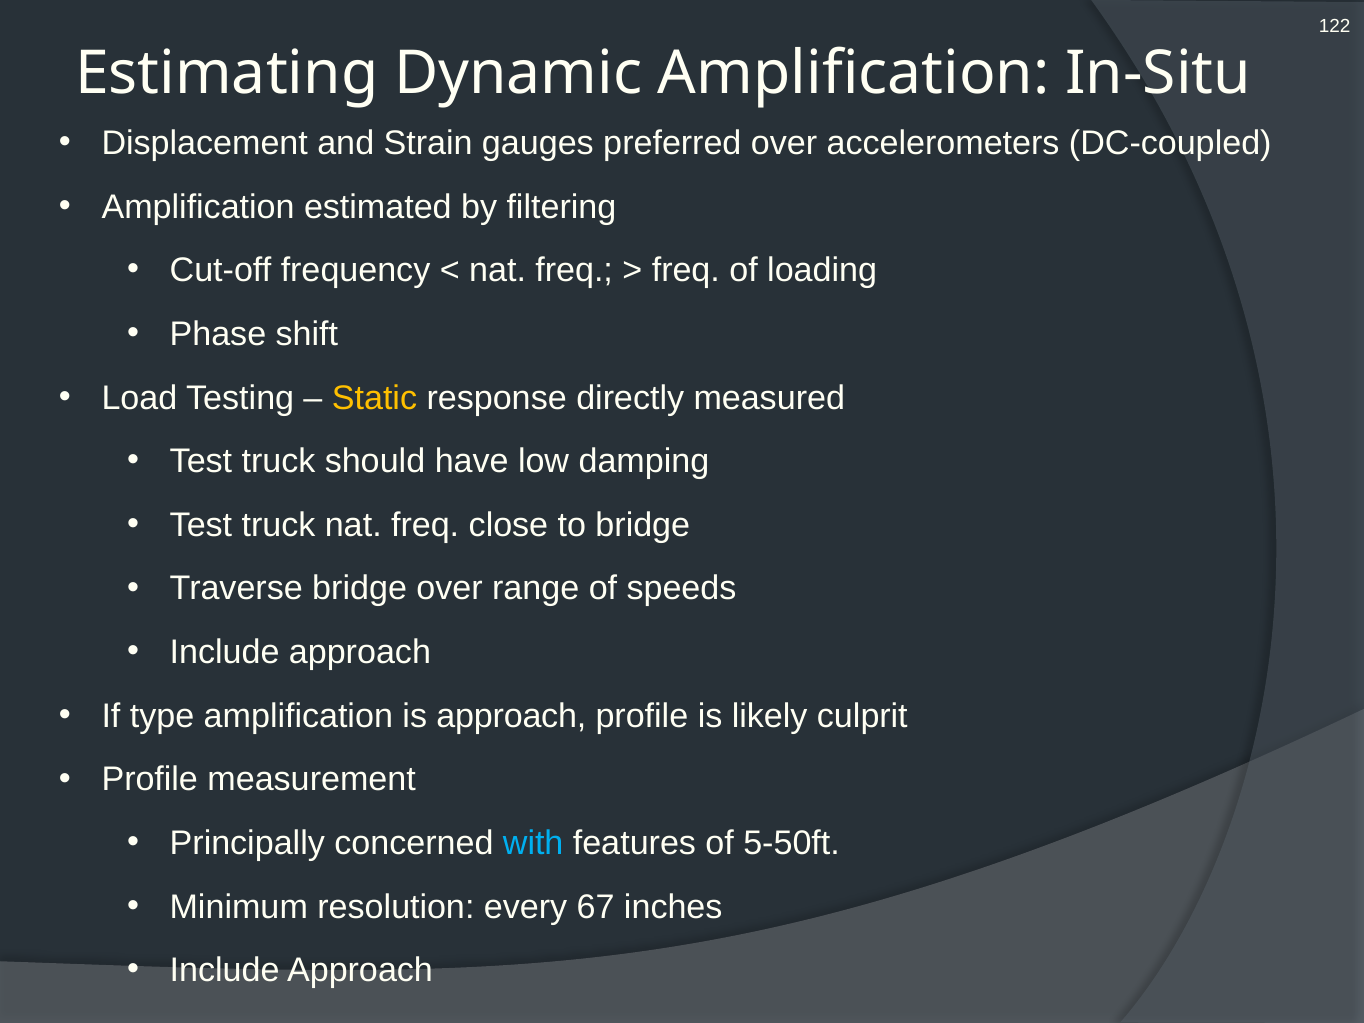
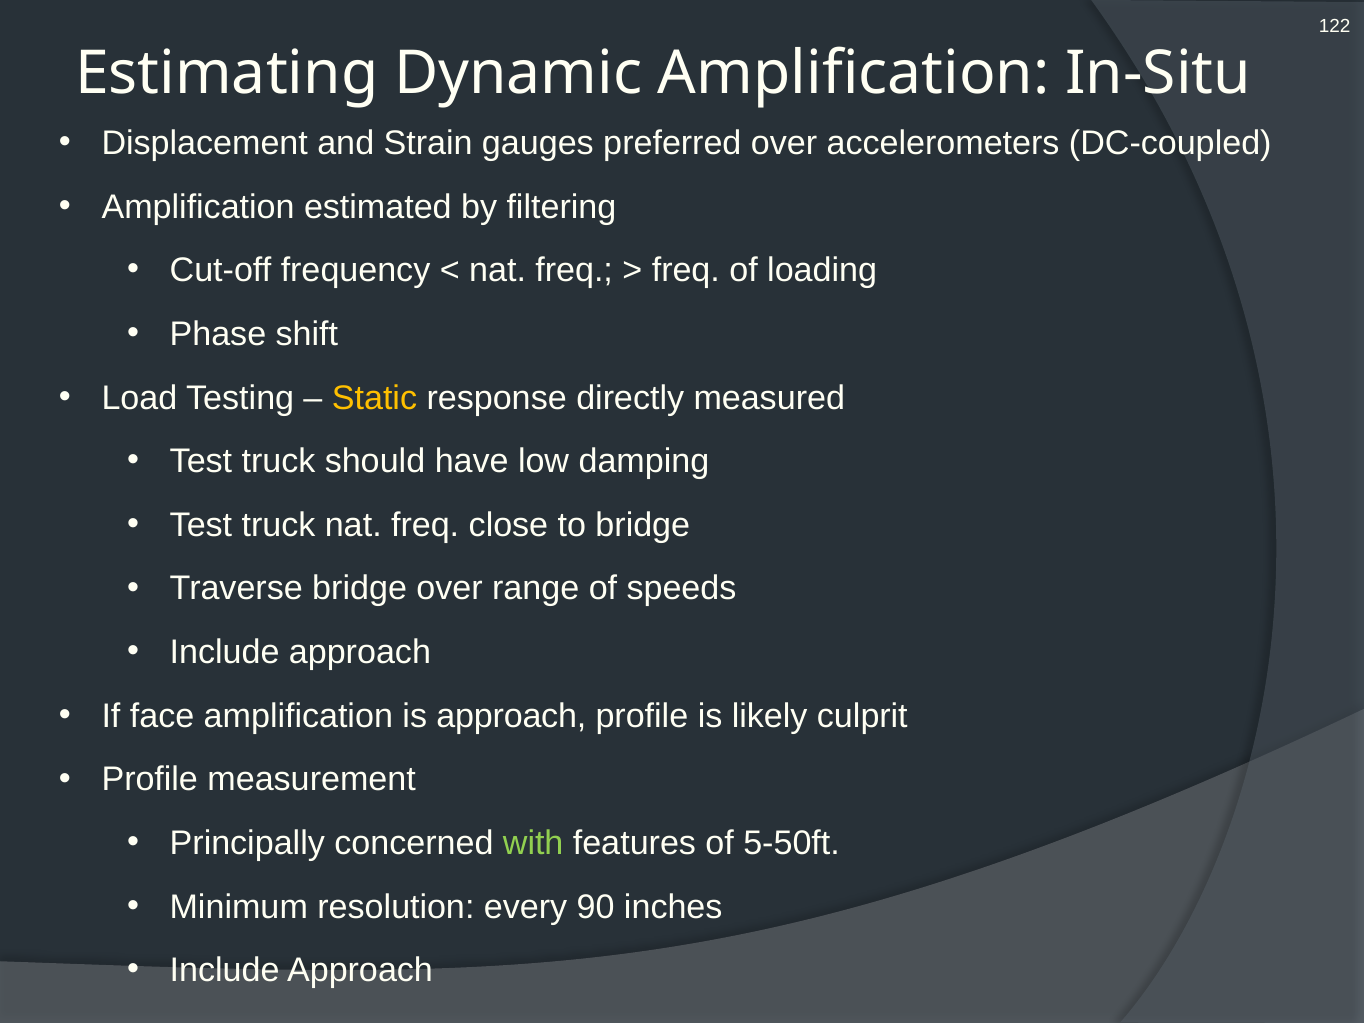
type: type -> face
with colour: light blue -> light green
67: 67 -> 90
